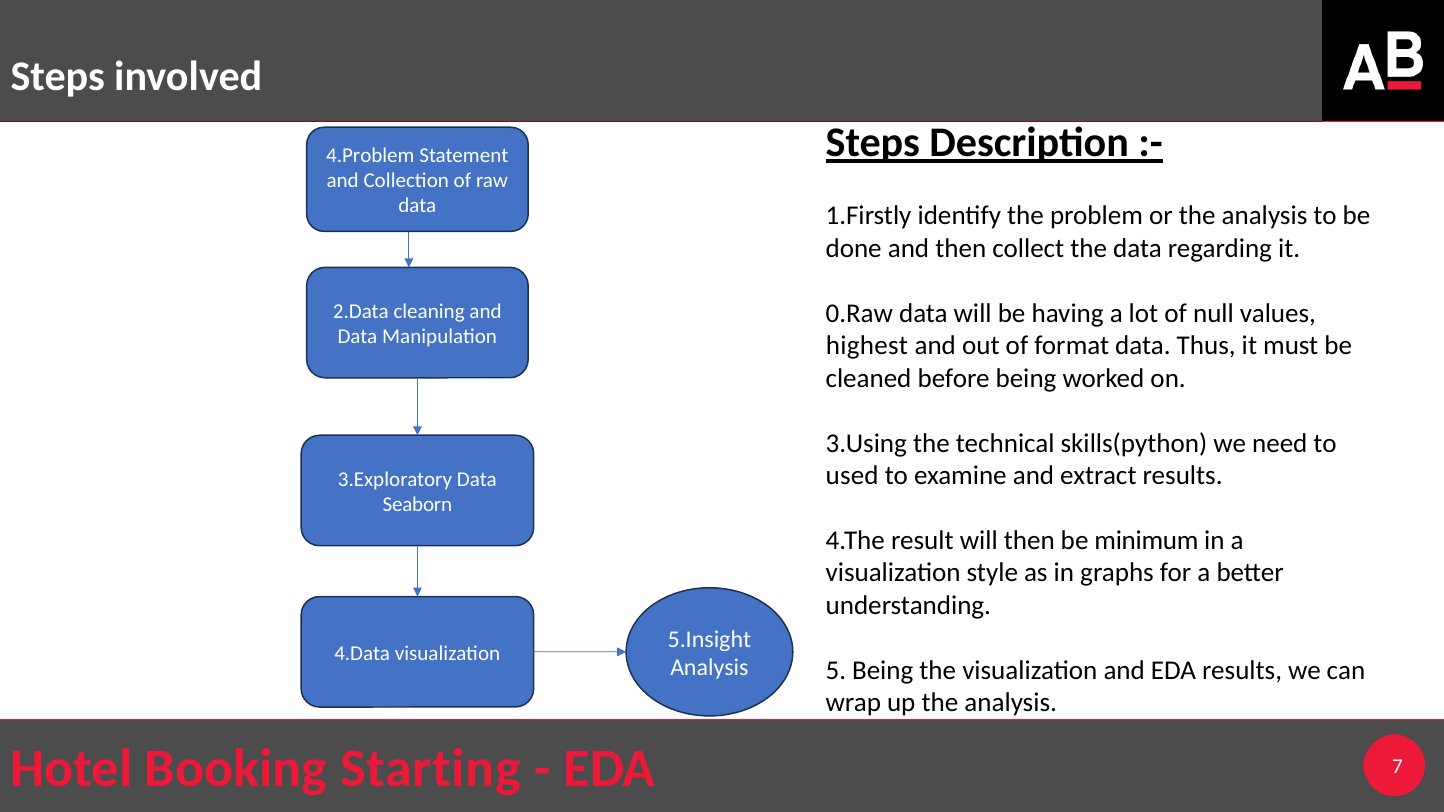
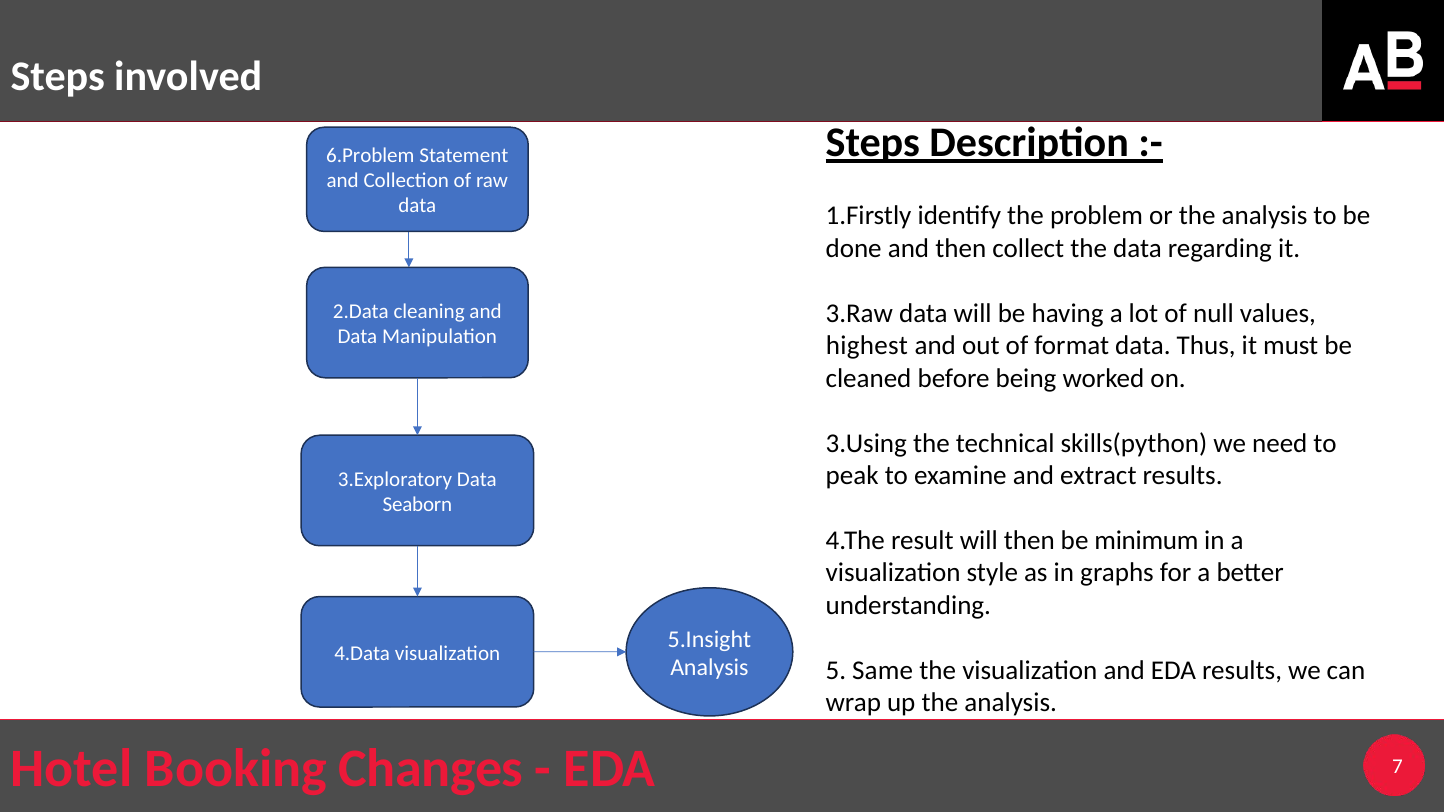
4.Problem: 4.Problem -> 6.Problem
0.Raw: 0.Raw -> 3.Raw
used: used -> peak
5 Being: Being -> Same
Starting: Starting -> Changes
